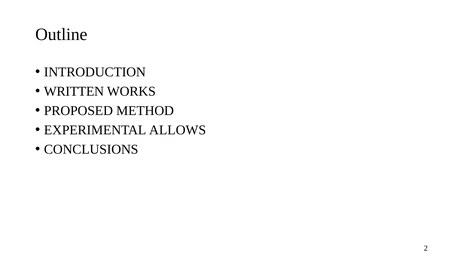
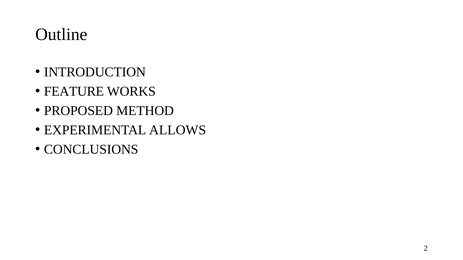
WRITTEN: WRITTEN -> FEATURE
